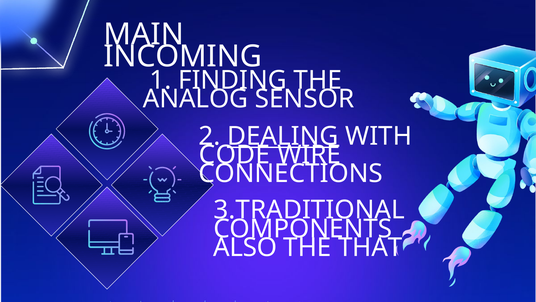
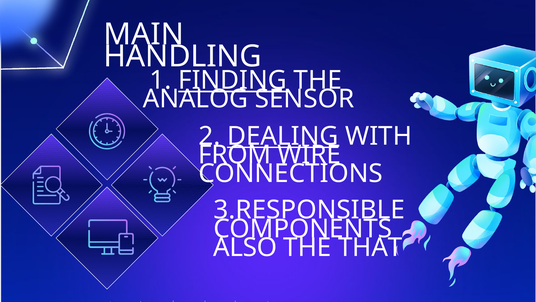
INCOMING: INCOMING -> HANDLING
FINDING underline: none -> present
CODE: CODE -> FROM
3.TRADITIONAL: 3.TRADITIONAL -> 3.RESPONSIBLE
